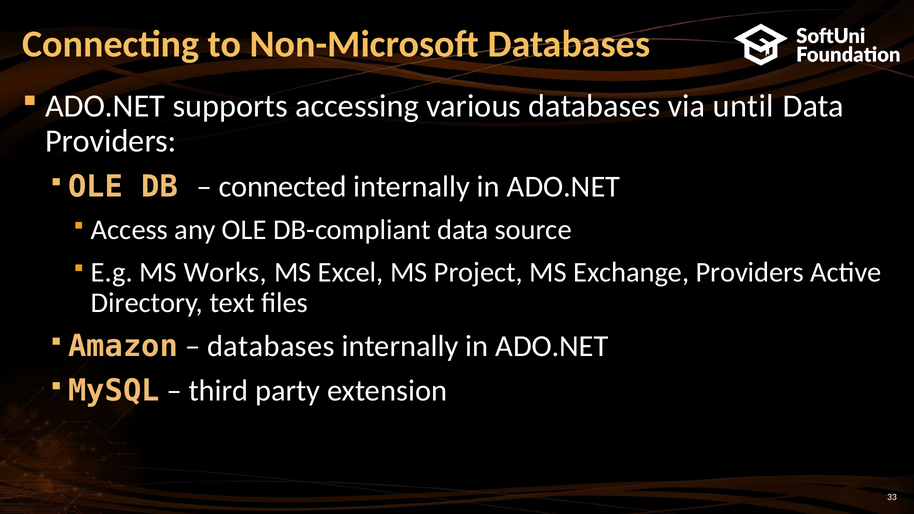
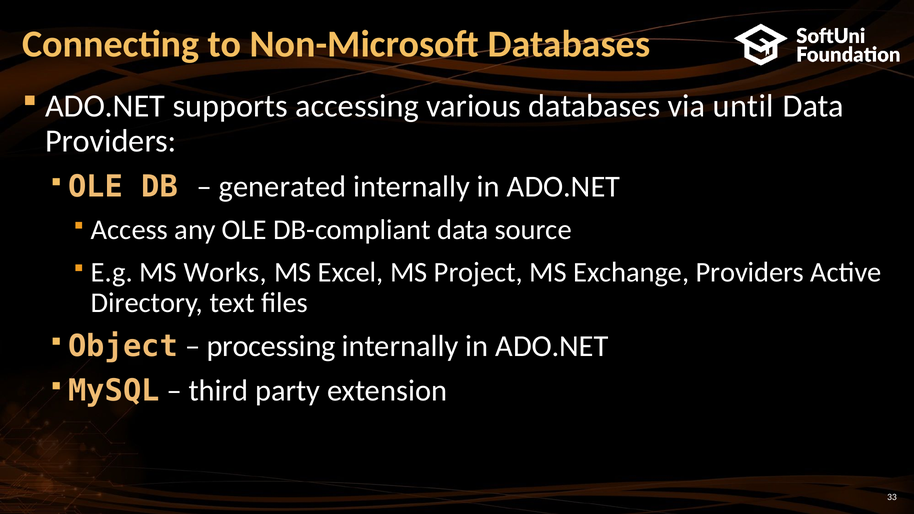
connected: connected -> generated
Amazon: Amazon -> Object
databases at (271, 347): databases -> processing
